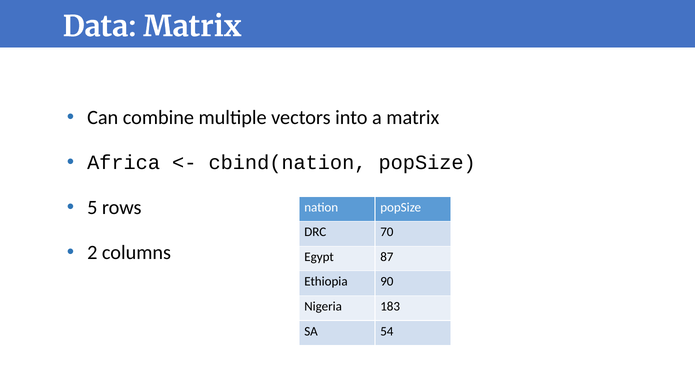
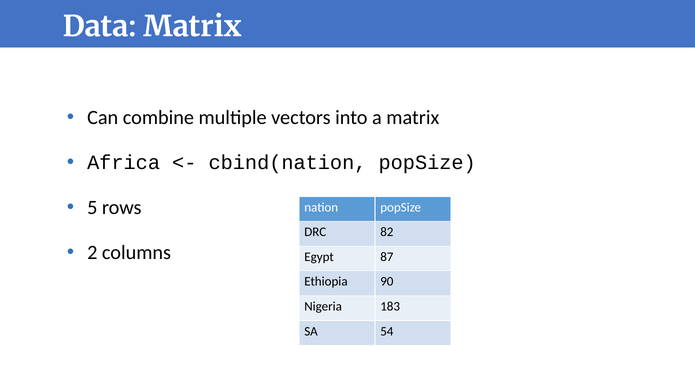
70: 70 -> 82
